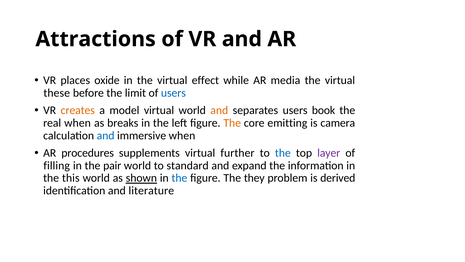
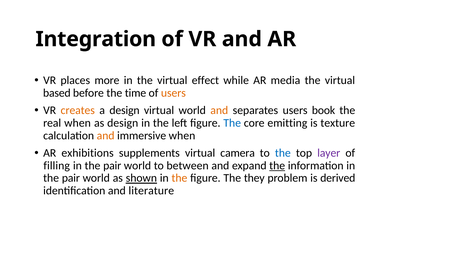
Attractions: Attractions -> Integration
oxide: oxide -> more
these: these -> based
limit: limit -> time
users at (173, 93) colour: blue -> orange
a model: model -> design
as breaks: breaks -> design
The at (232, 123) colour: orange -> blue
camera: camera -> texture
and at (106, 135) colour: blue -> orange
procedures: procedures -> exhibitions
further: further -> camera
standard: standard -> between
the at (277, 165) underline: none -> present
this at (71, 178): this -> pair
the at (179, 178) colour: blue -> orange
